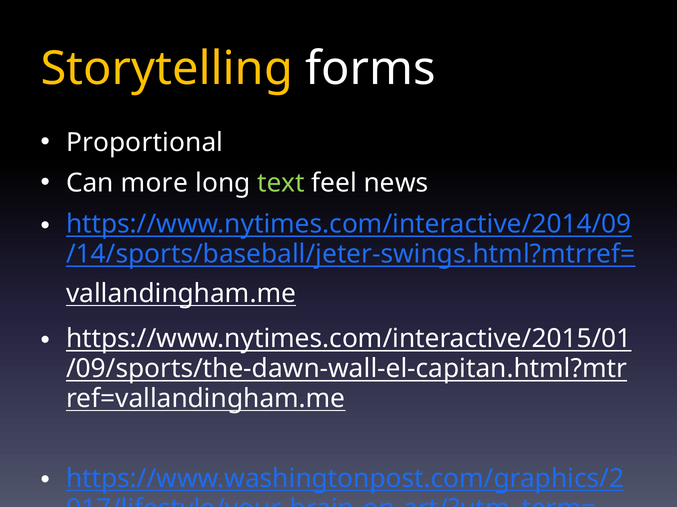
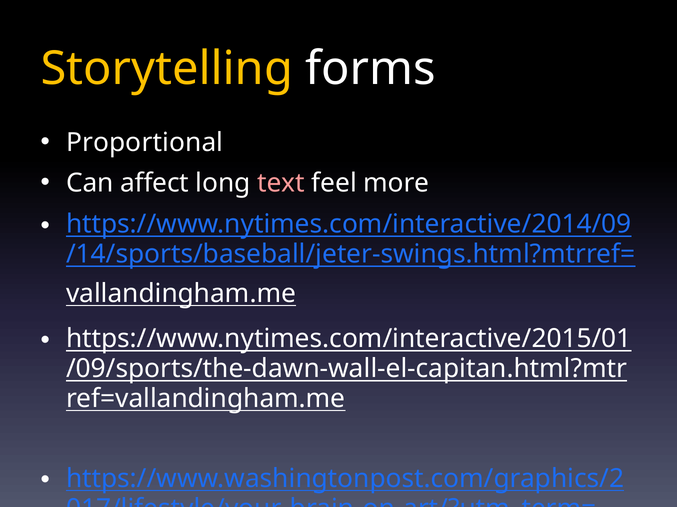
more: more -> affect
text colour: light green -> pink
news: news -> more
